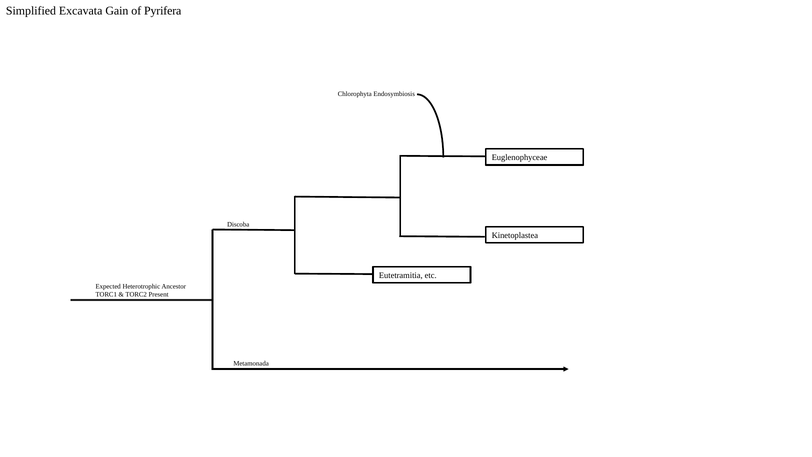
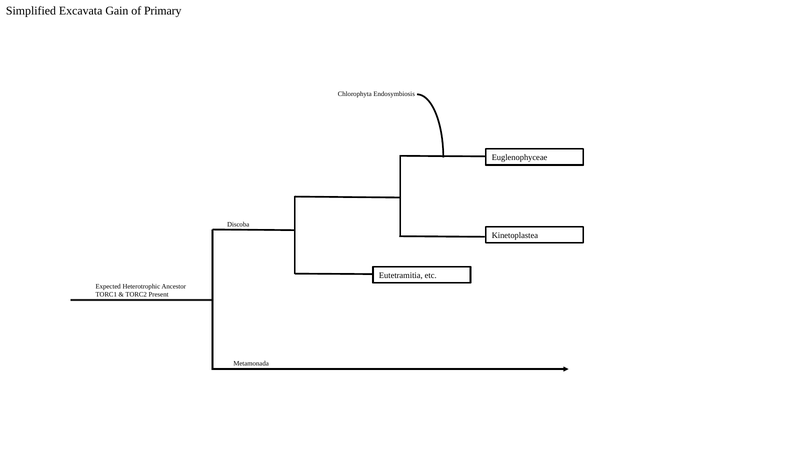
Pyrifera: Pyrifera -> Primary
